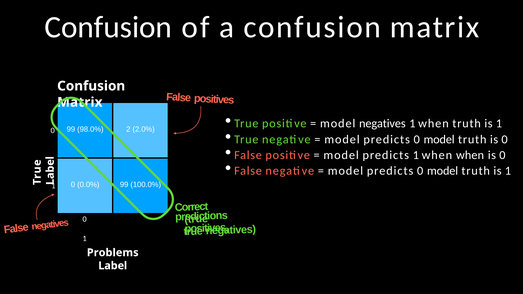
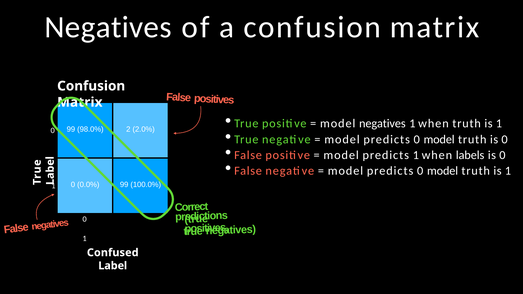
Confusion at (108, 27): Confusion -> Negatives
when when: when -> labels
Problems: Problems -> Confused
